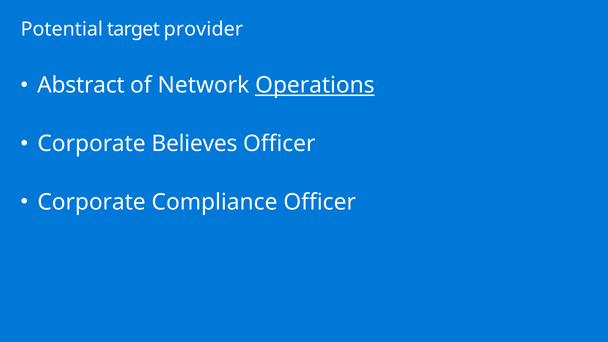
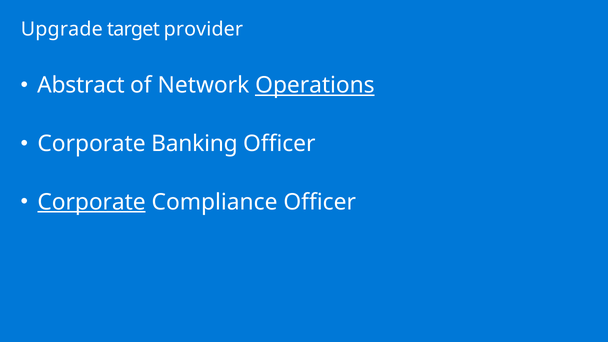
Potential: Potential -> Upgrade
Believes: Believes -> Banking
Corporate at (92, 202) underline: none -> present
